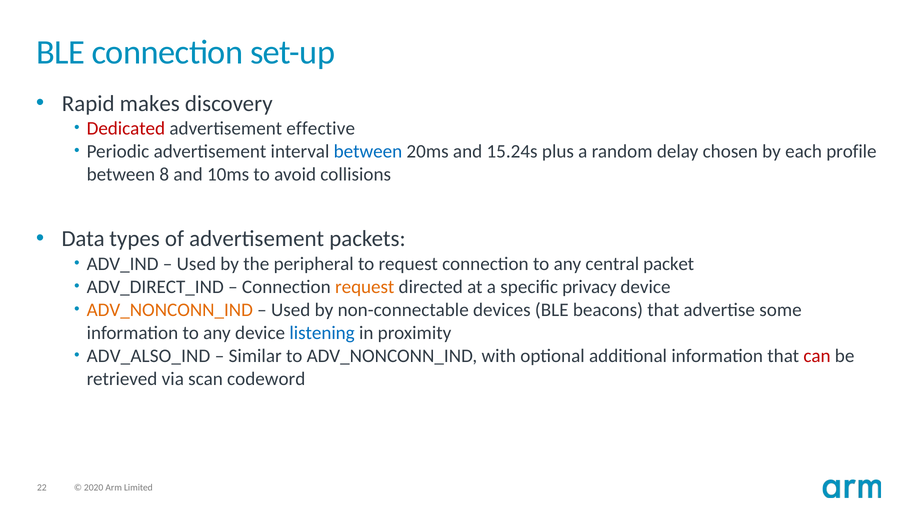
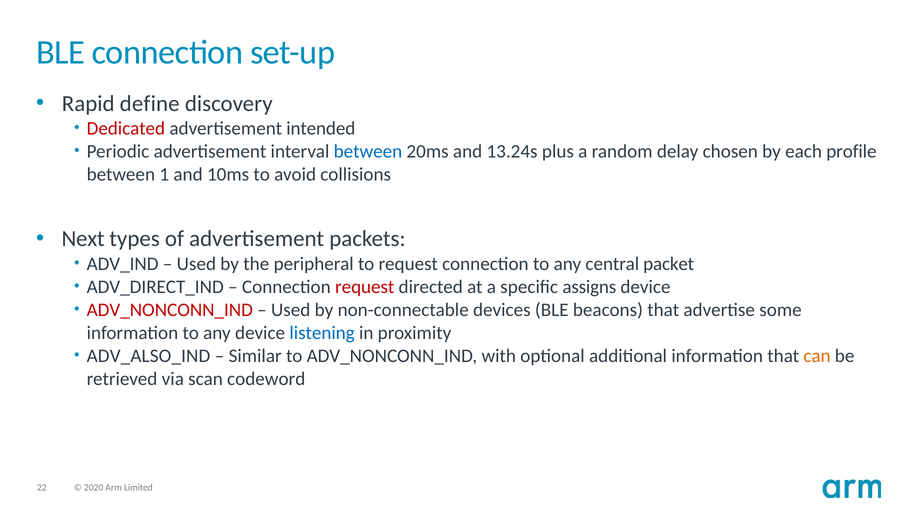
makes: makes -> define
effective: effective -> intended
15.24s: 15.24s -> 13.24s
8: 8 -> 1
Data: Data -> Next
request at (365, 287) colour: orange -> red
privacy: privacy -> assigns
ADV_NONCONN_IND at (170, 310) colour: orange -> red
can colour: red -> orange
